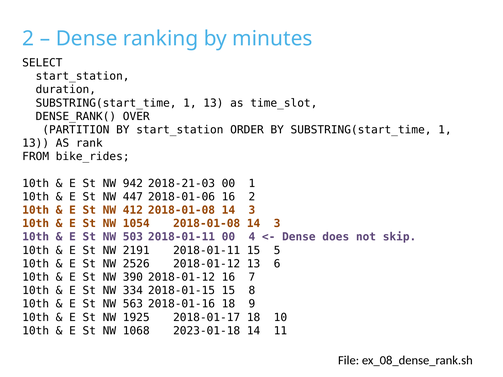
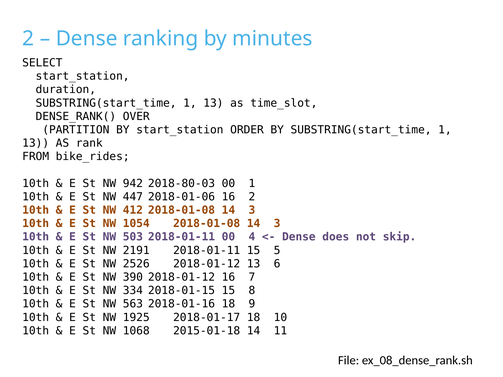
2018-21-03: 2018-21-03 -> 2018-80-03
2023-01-18: 2023-01-18 -> 2015-01-18
